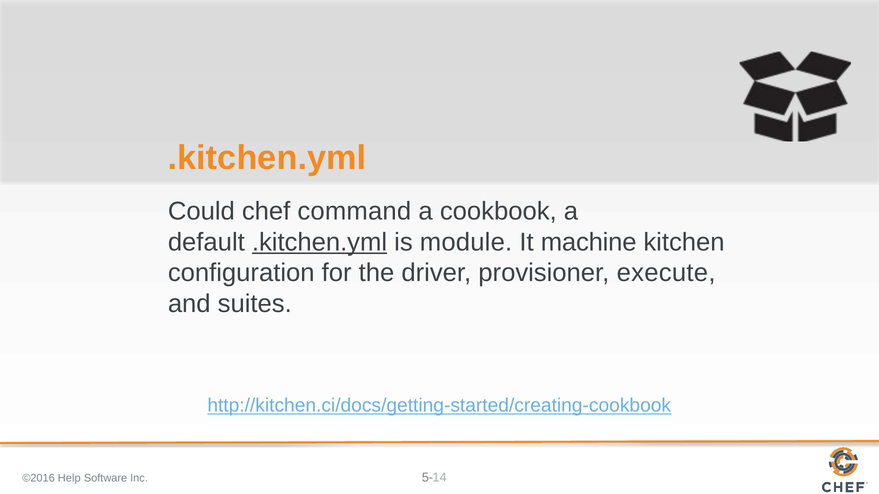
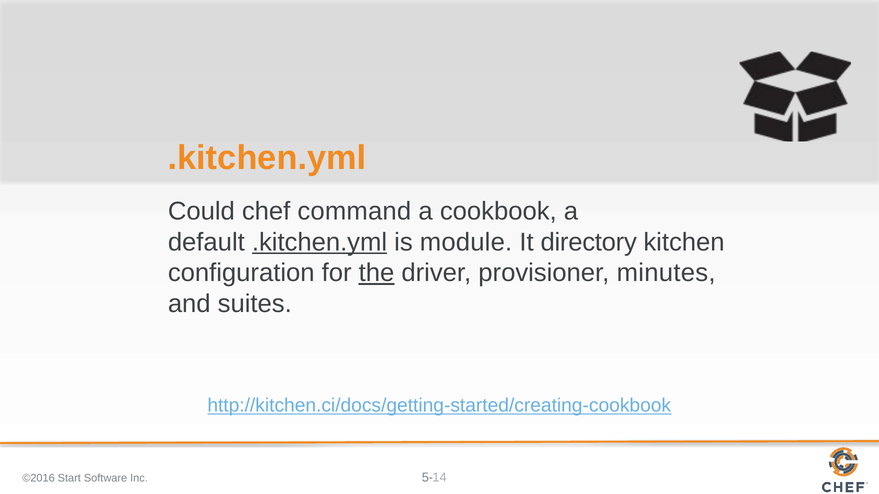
machine: machine -> directory
the underline: none -> present
execute: execute -> minutes
Help: Help -> Start
